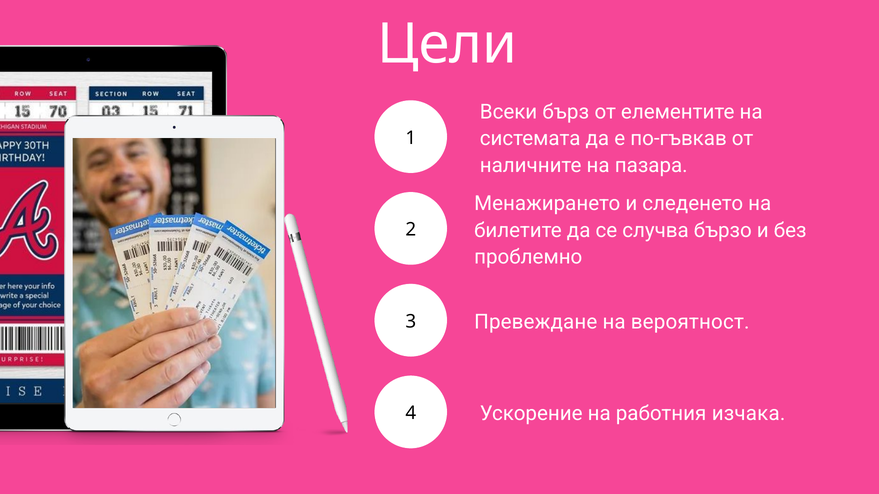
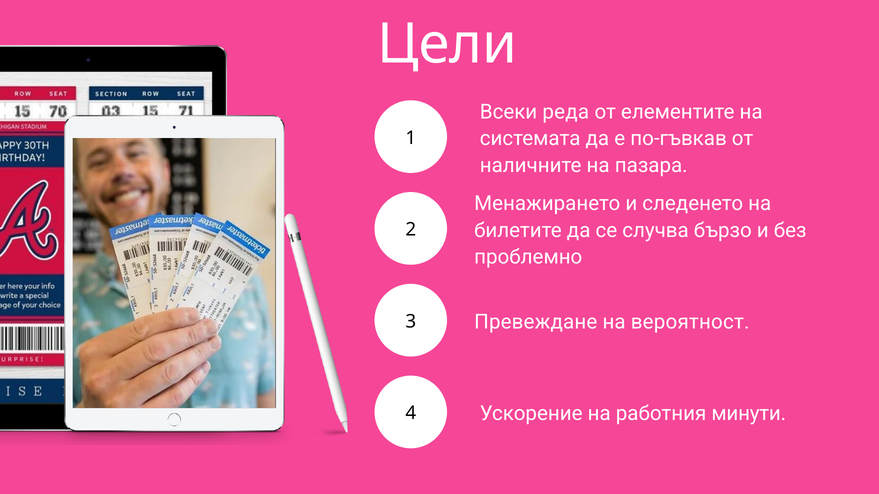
бърз: бърз -> реда
изчака: изчака -> минути
